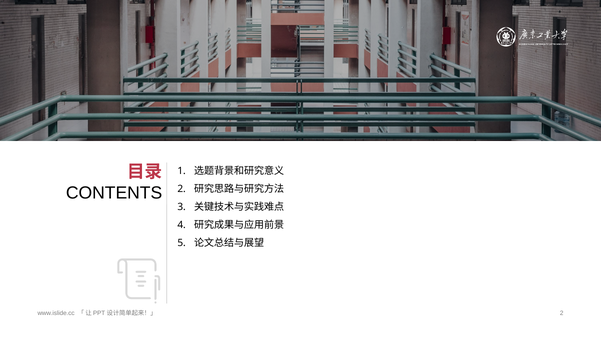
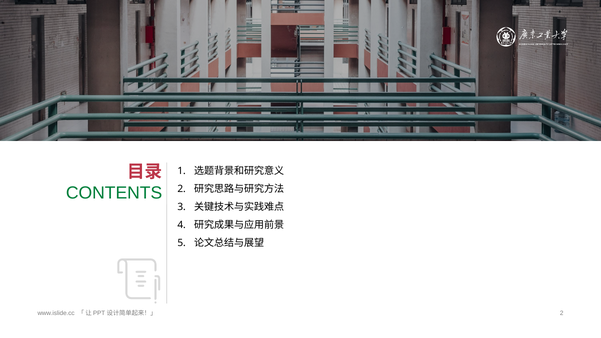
CONTENTS colour: black -> green
